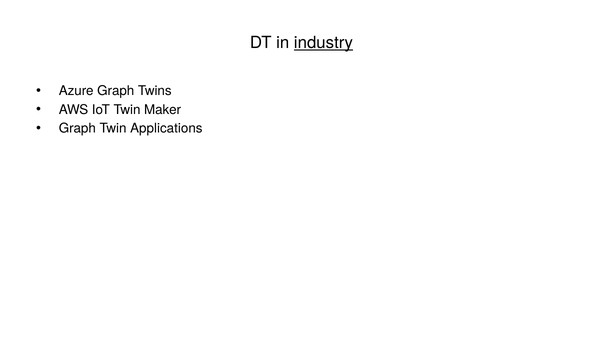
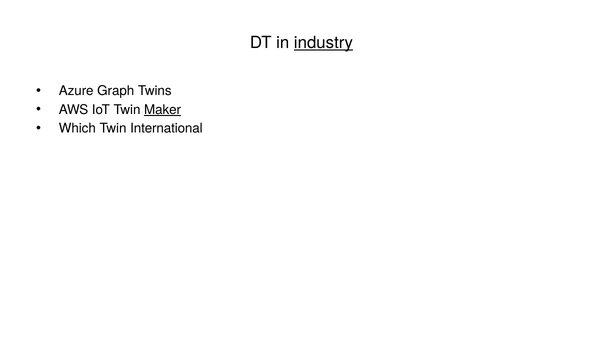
Maker underline: none -> present
Graph at (77, 129): Graph -> Which
Applications: Applications -> International
